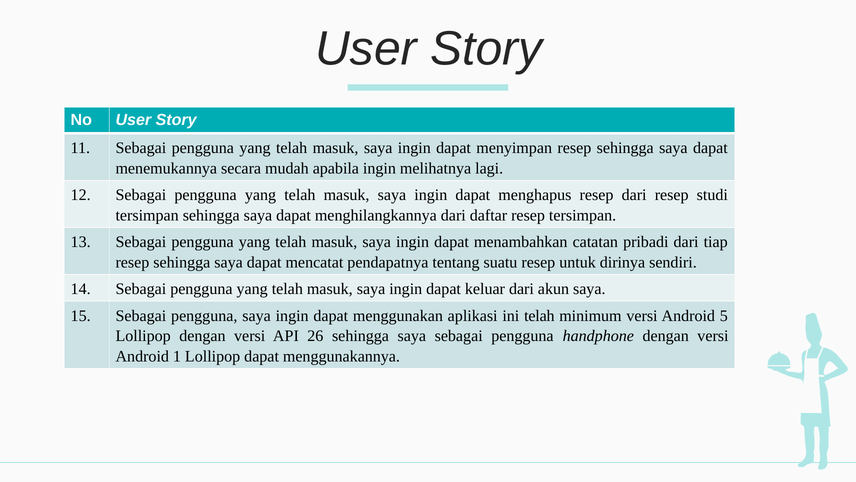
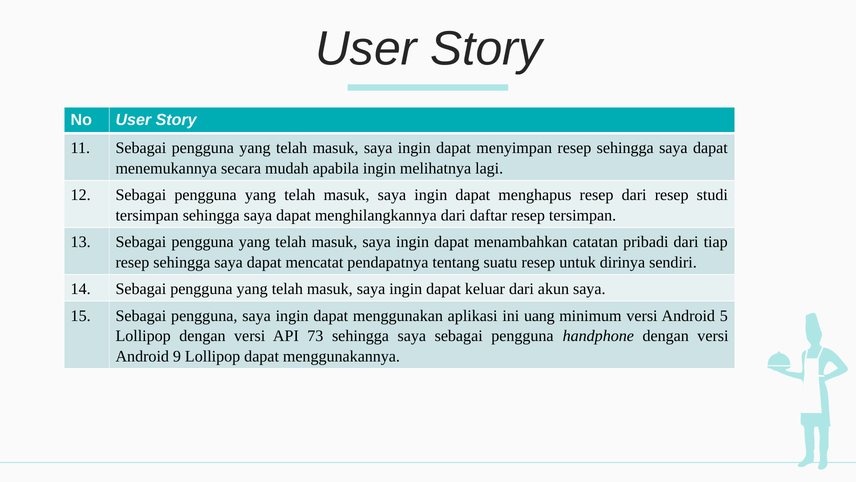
ini telah: telah -> uang
26: 26 -> 73
1: 1 -> 9
